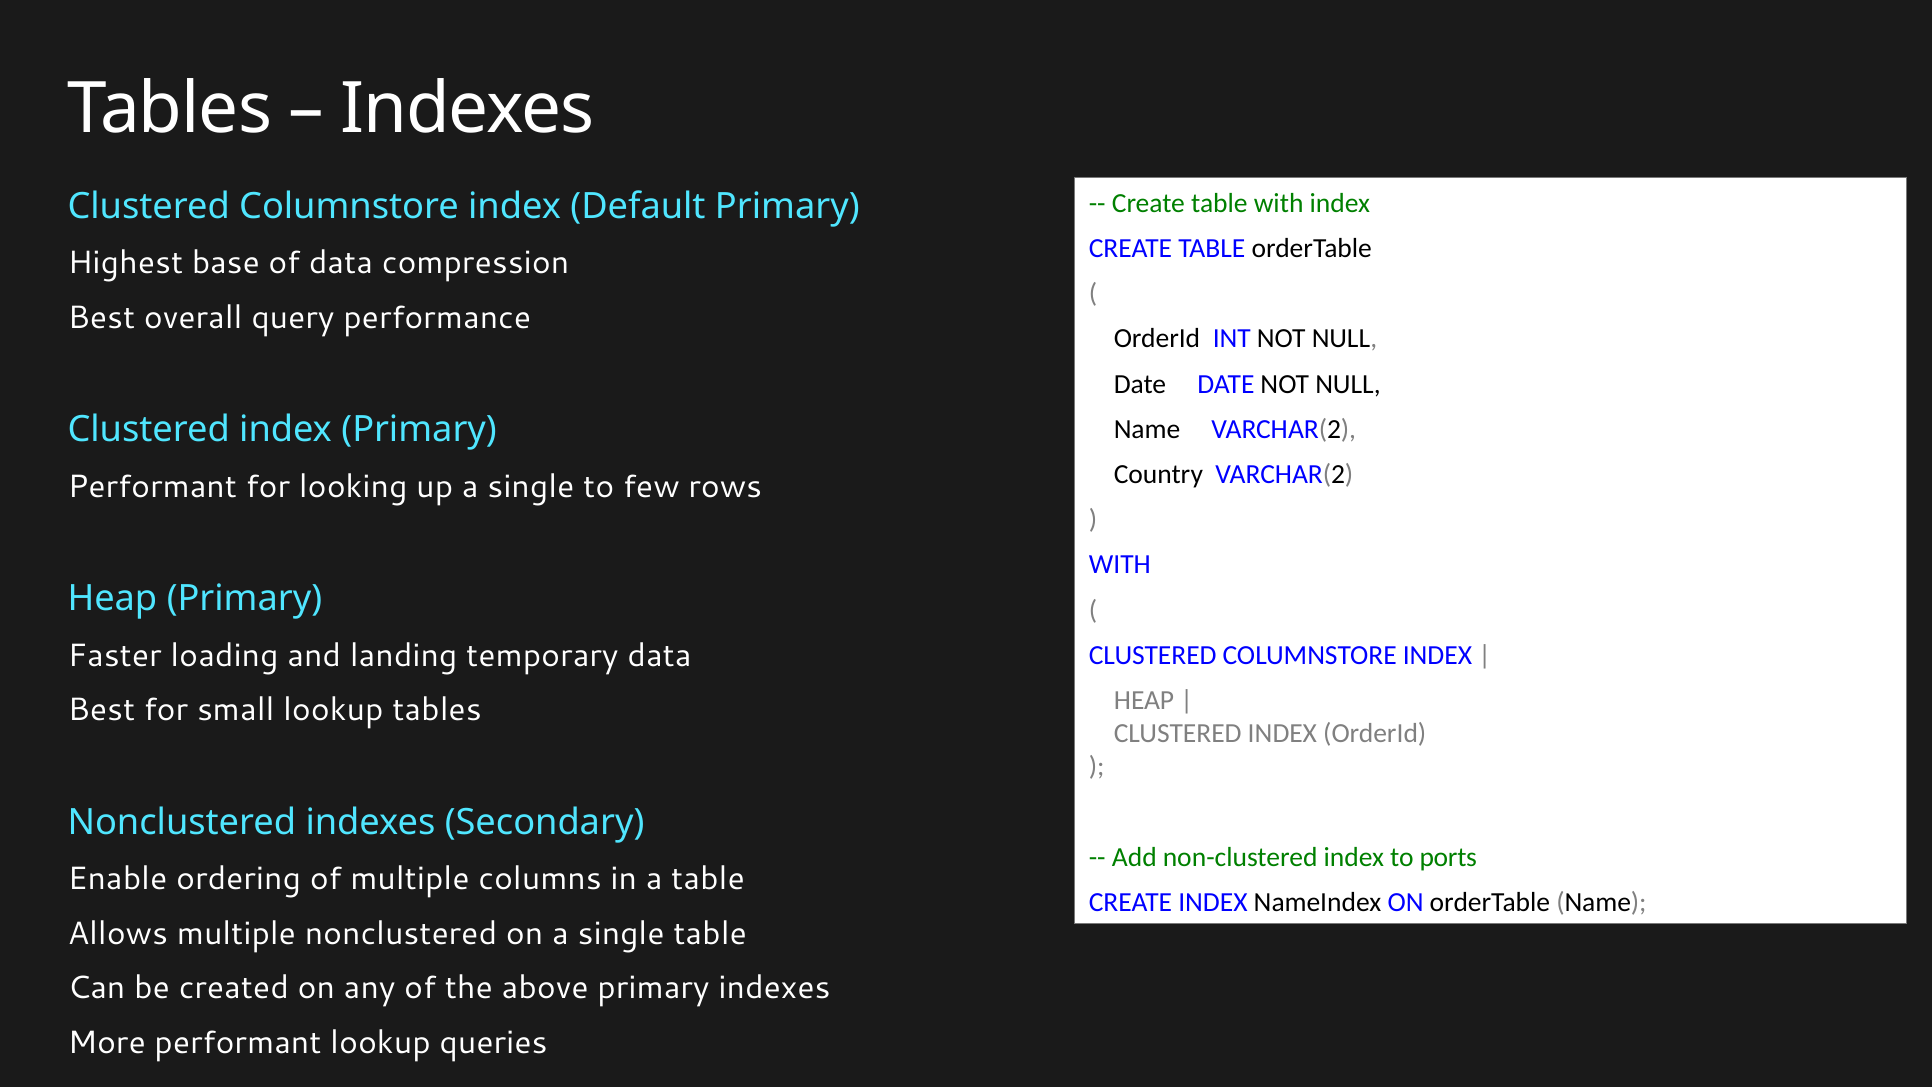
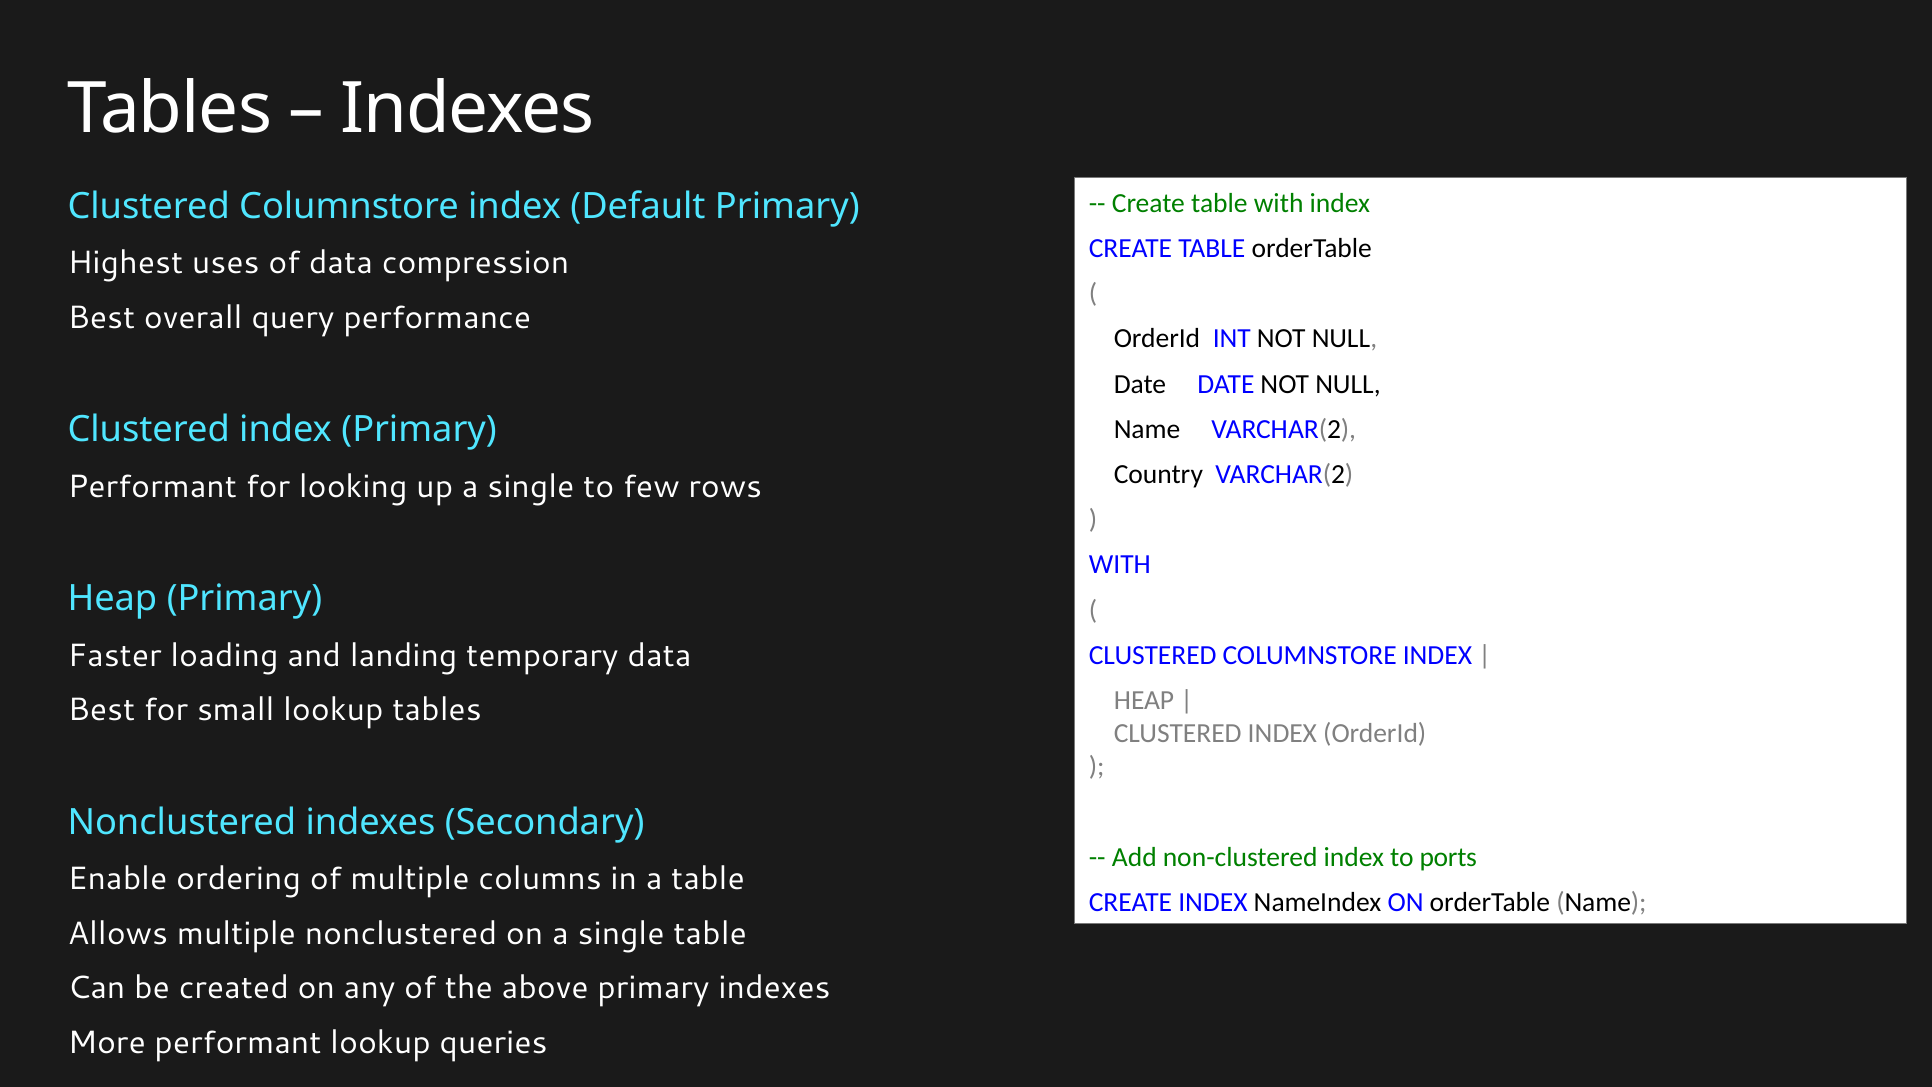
base: base -> uses
